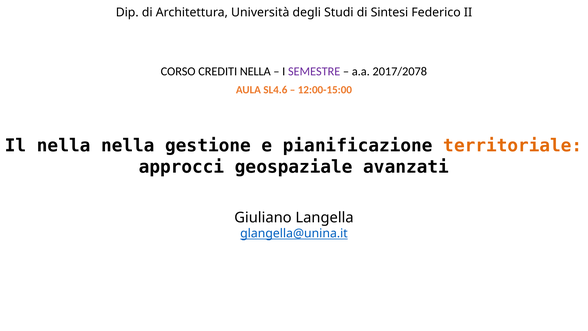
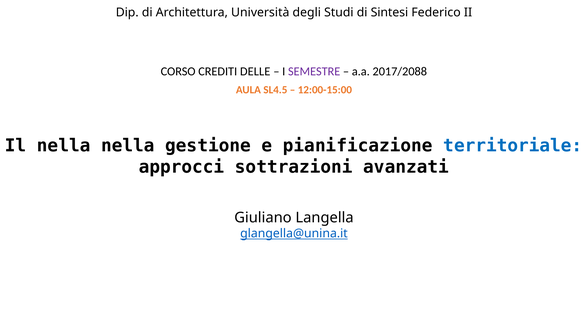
CREDITI NELLA: NELLA -> DELLE
2017/2078: 2017/2078 -> 2017/2088
SL4.6: SL4.6 -> SL4.5
territoriale colour: orange -> blue
geospaziale: geospaziale -> sottrazioni
